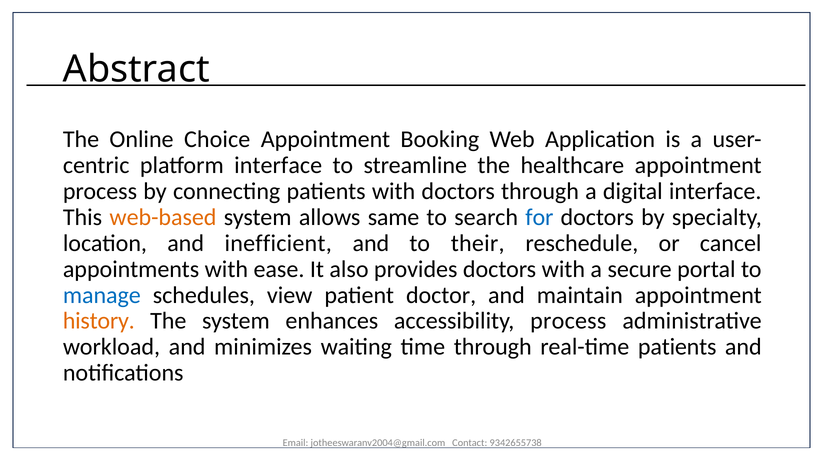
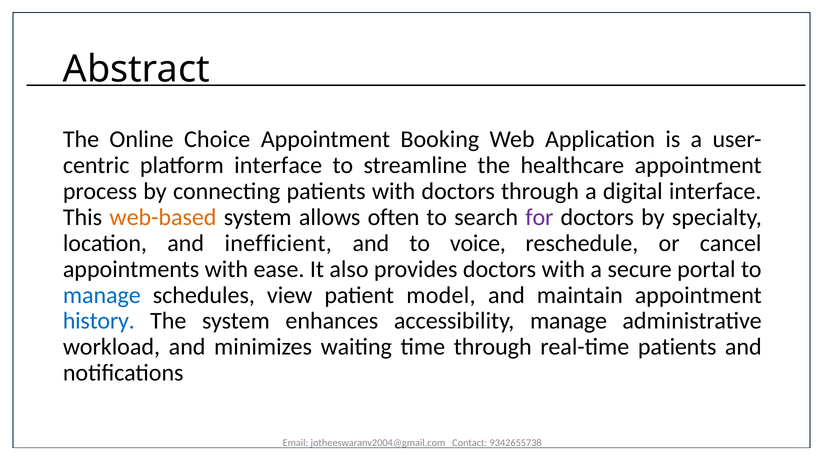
same: same -> often
for colour: blue -> purple
their: their -> voice
doctor: doctor -> model
history colour: orange -> blue
accessibility process: process -> manage
